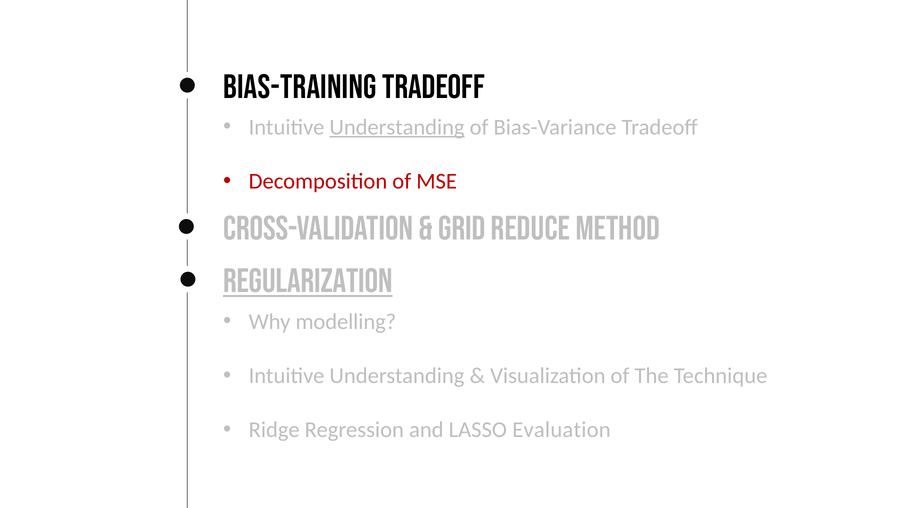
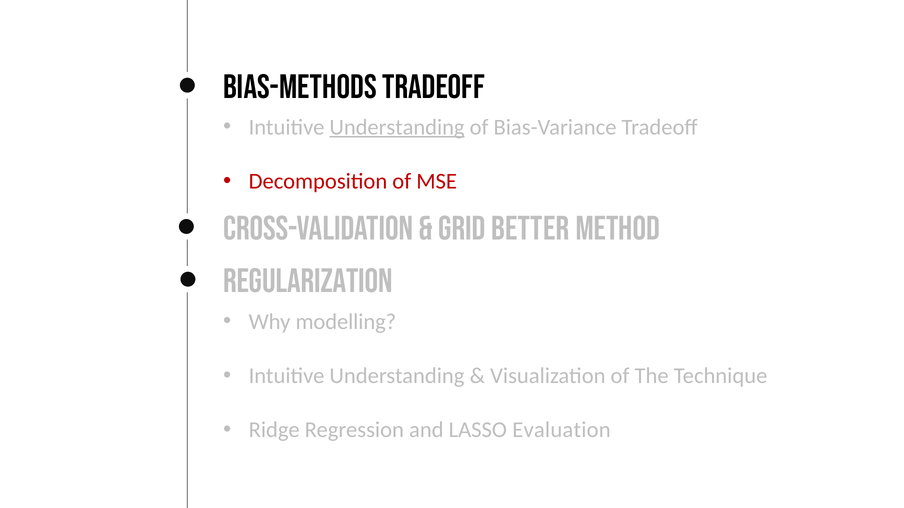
Bias-Training: Bias-Training -> Bias-Methods
Reduce: Reduce -> Better
Regularization underline: present -> none
